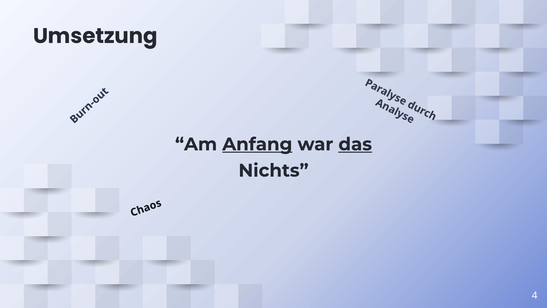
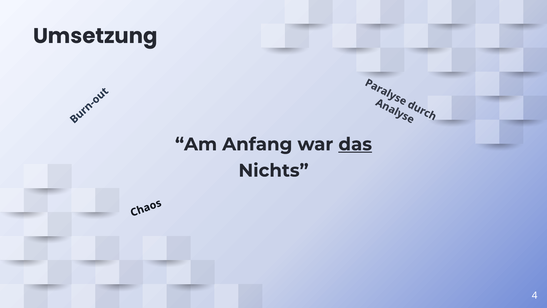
Anfang underline: present -> none
